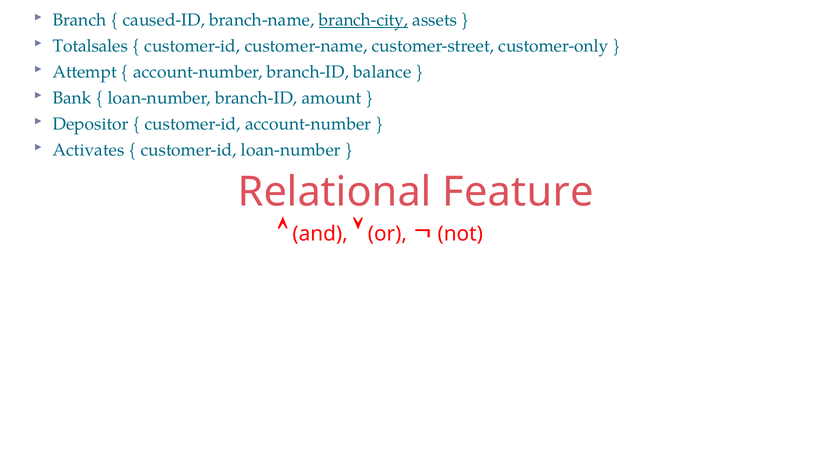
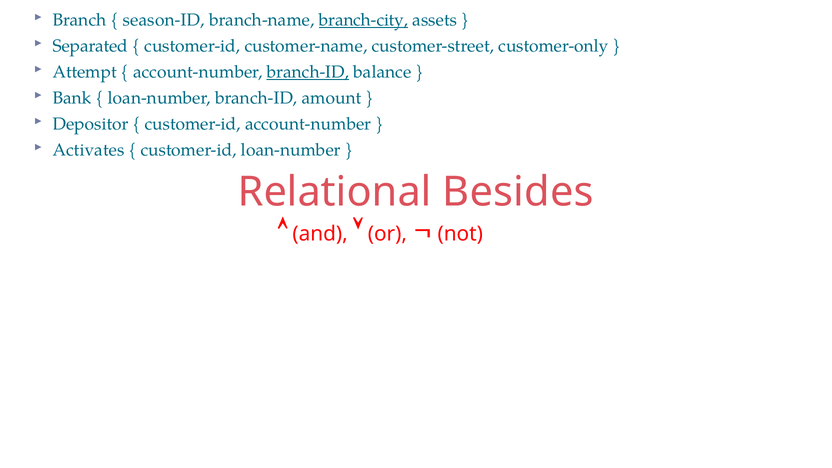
caused-ID: caused-ID -> season-ID
Totalsales: Totalsales -> Separated
branch-ID at (308, 72) underline: none -> present
Feature: Feature -> Besides
